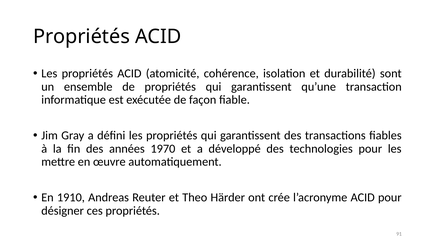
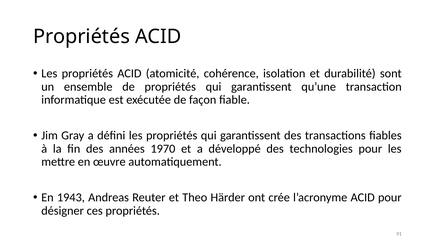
1910: 1910 -> 1943
